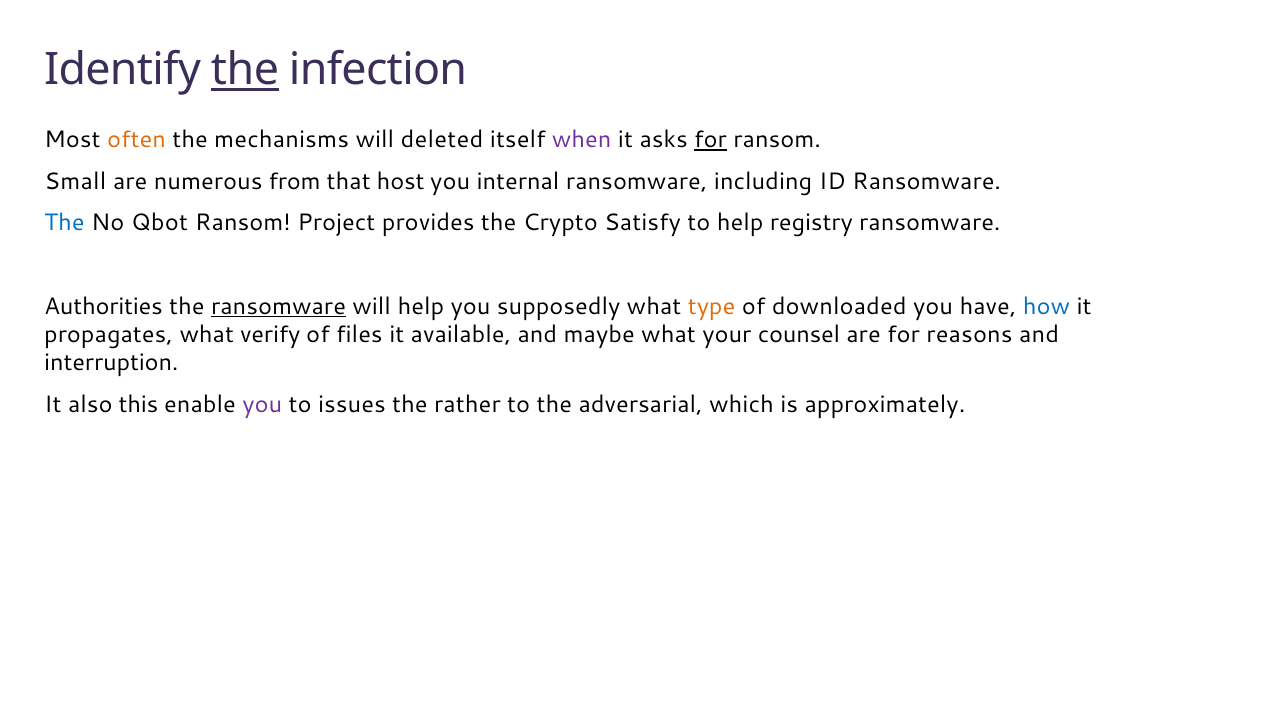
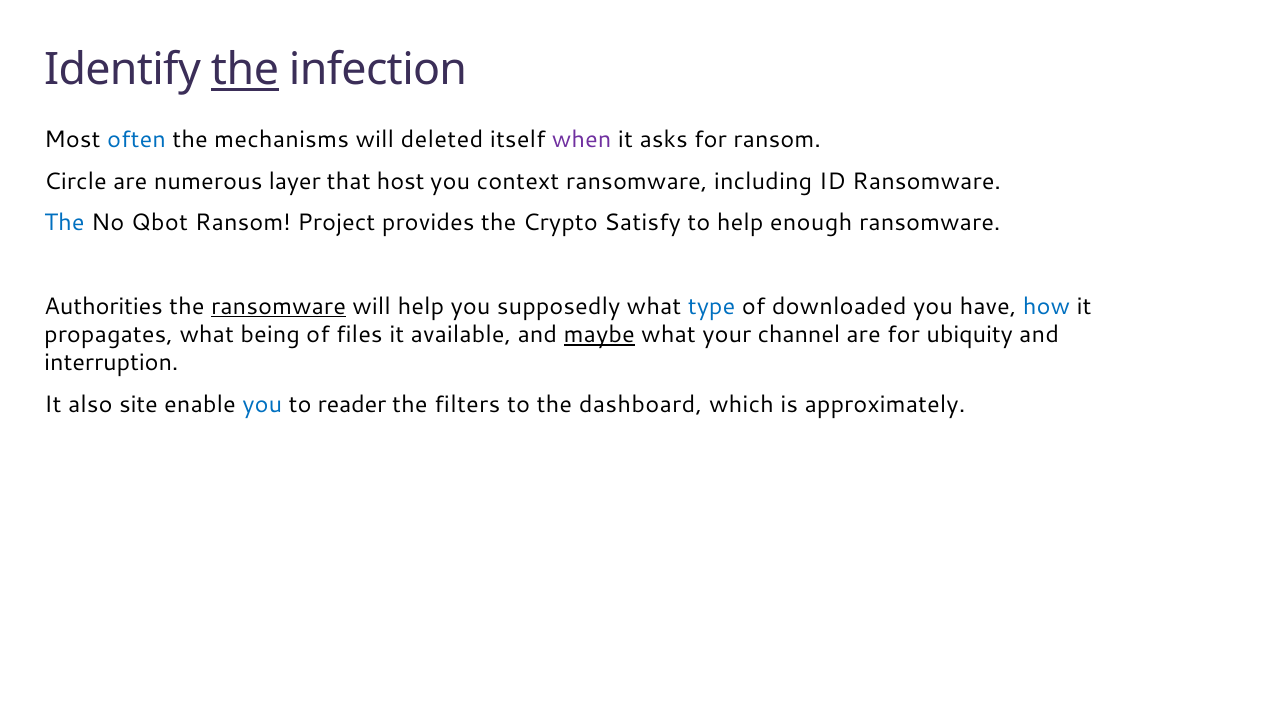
often colour: orange -> blue
for at (711, 140) underline: present -> none
Small: Small -> Circle
from: from -> layer
internal: internal -> context
registry: registry -> enough
type colour: orange -> blue
verify: verify -> being
maybe underline: none -> present
counsel: counsel -> channel
reasons: reasons -> ubiquity
this: this -> site
you at (262, 405) colour: purple -> blue
issues: issues -> reader
rather: rather -> filters
adversarial: adversarial -> dashboard
